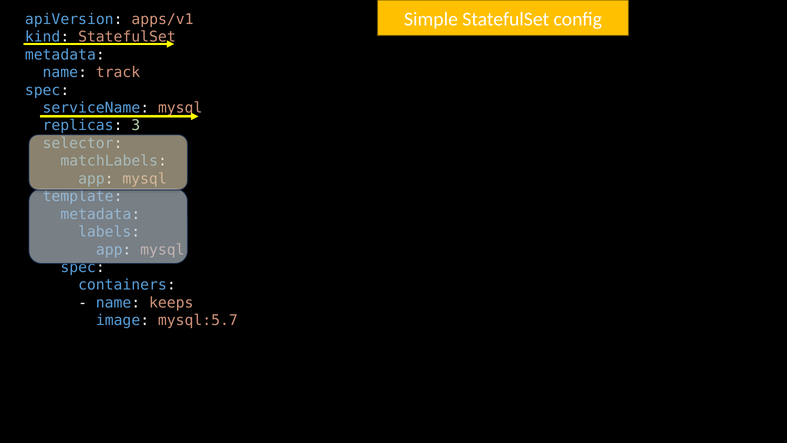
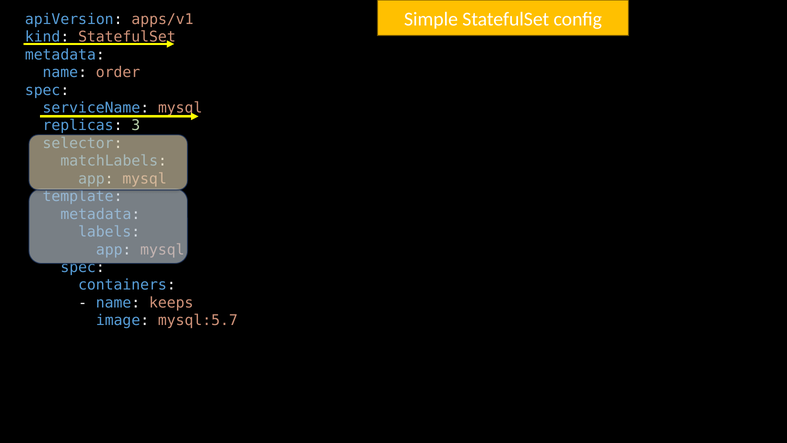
track: track -> order
